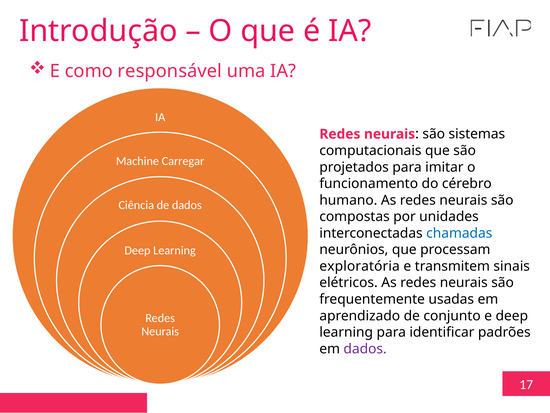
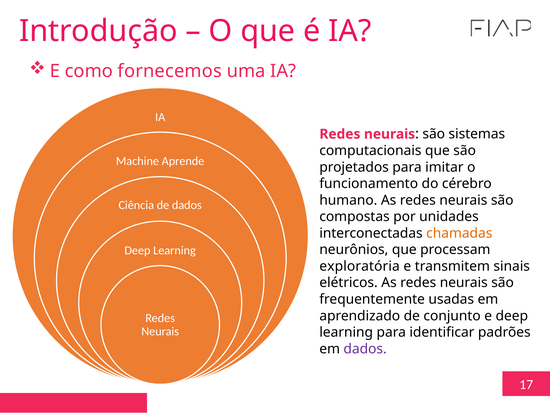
responsável: responsável -> fornecemos
Carregar: Carregar -> Aprende
chamadas colour: blue -> orange
